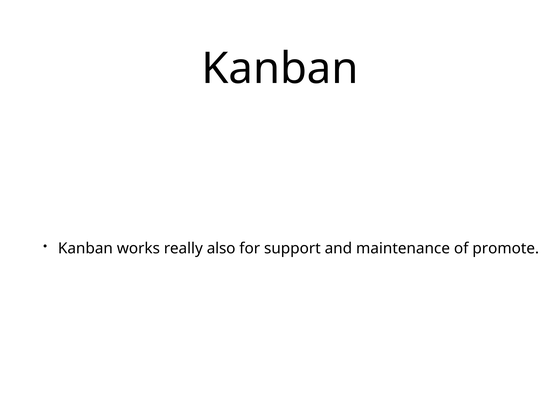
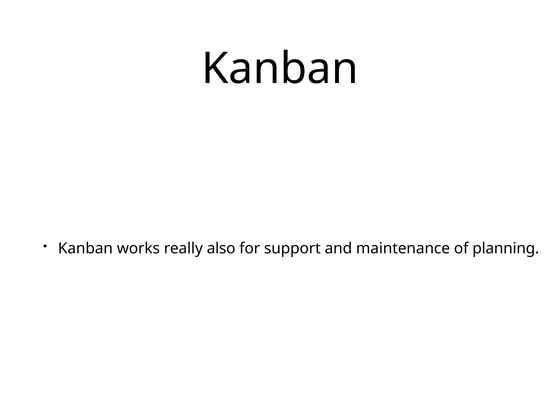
promote: promote -> planning
